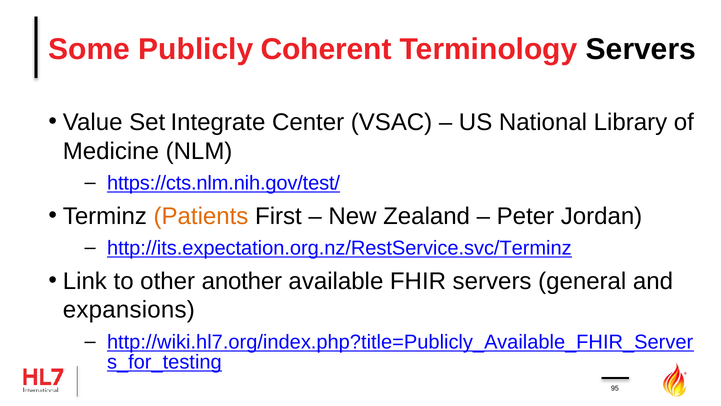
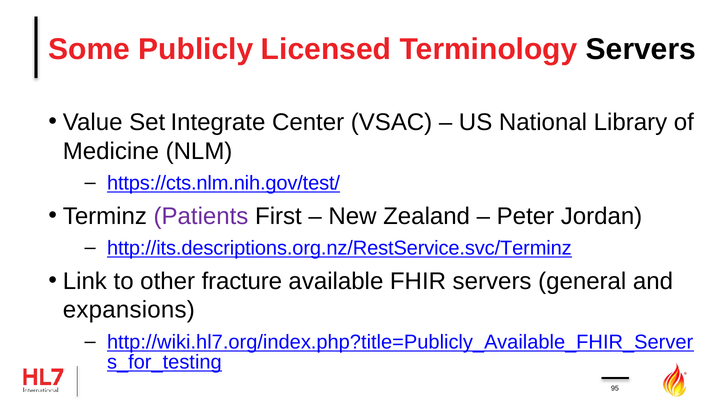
Coherent: Coherent -> Licensed
Patients colour: orange -> purple
http://its.expectation.org.nz/RestService.svc/Terminz: http://its.expectation.org.nz/RestService.svc/Terminz -> http://its.descriptions.org.nz/RestService.svc/Terminz
another: another -> fracture
